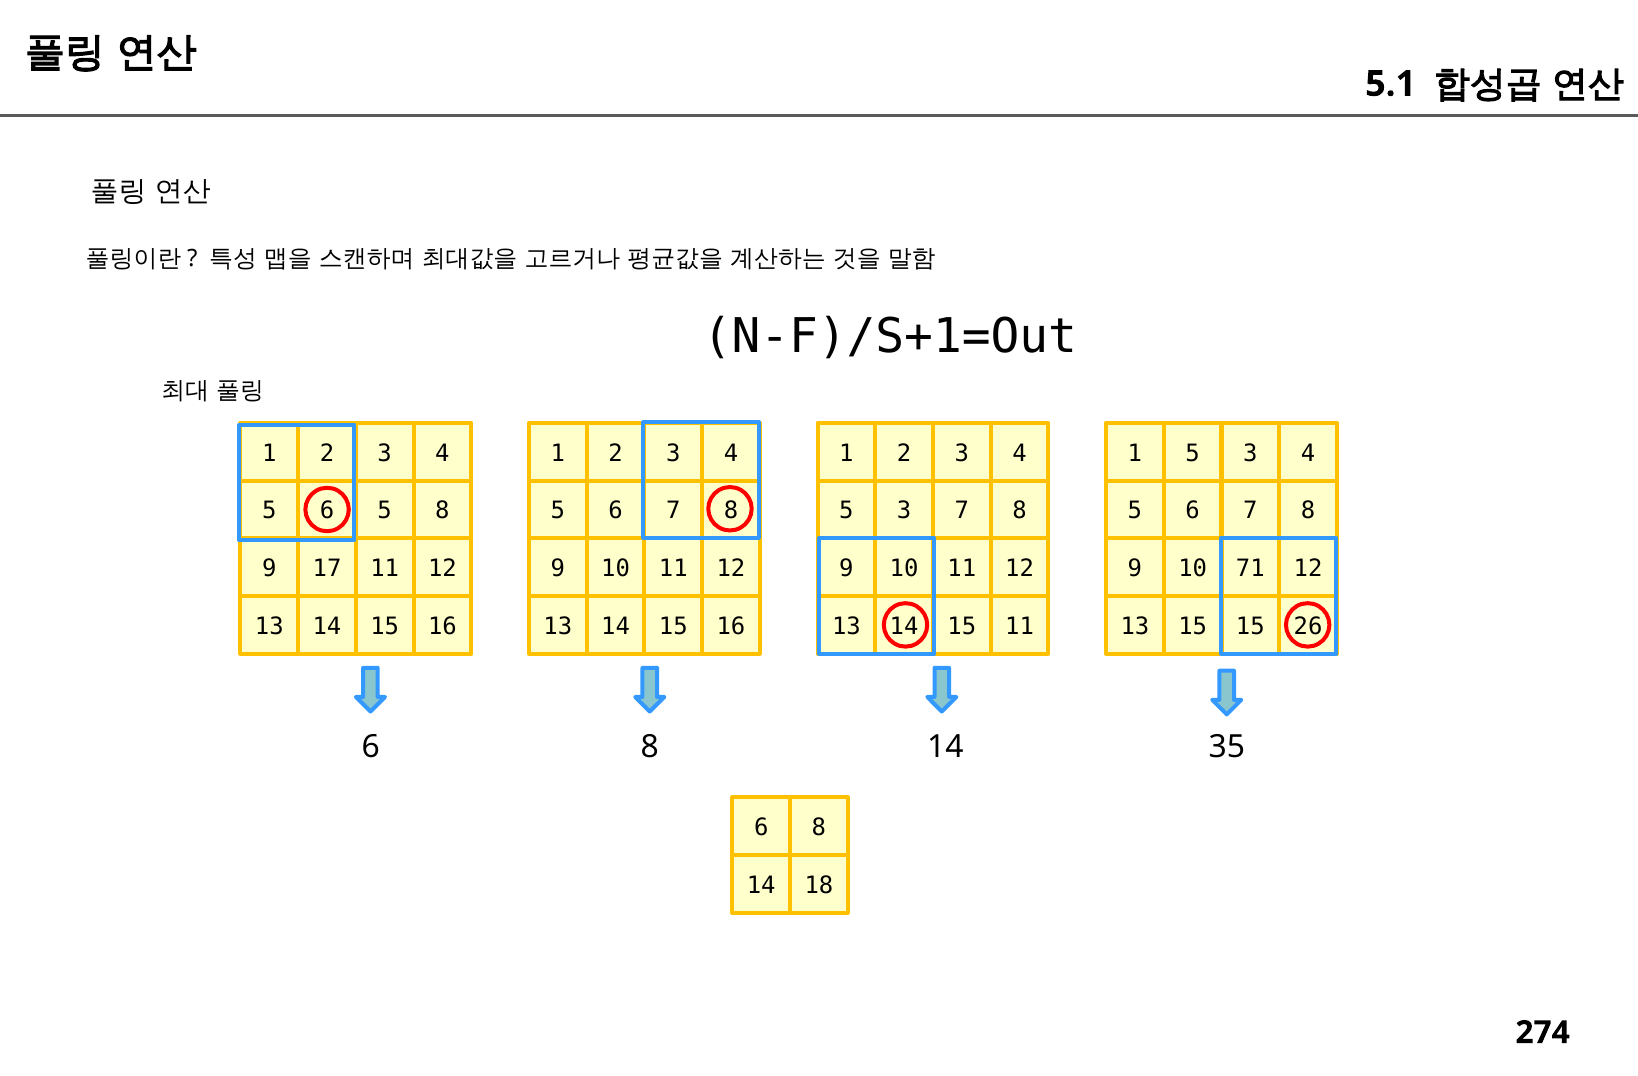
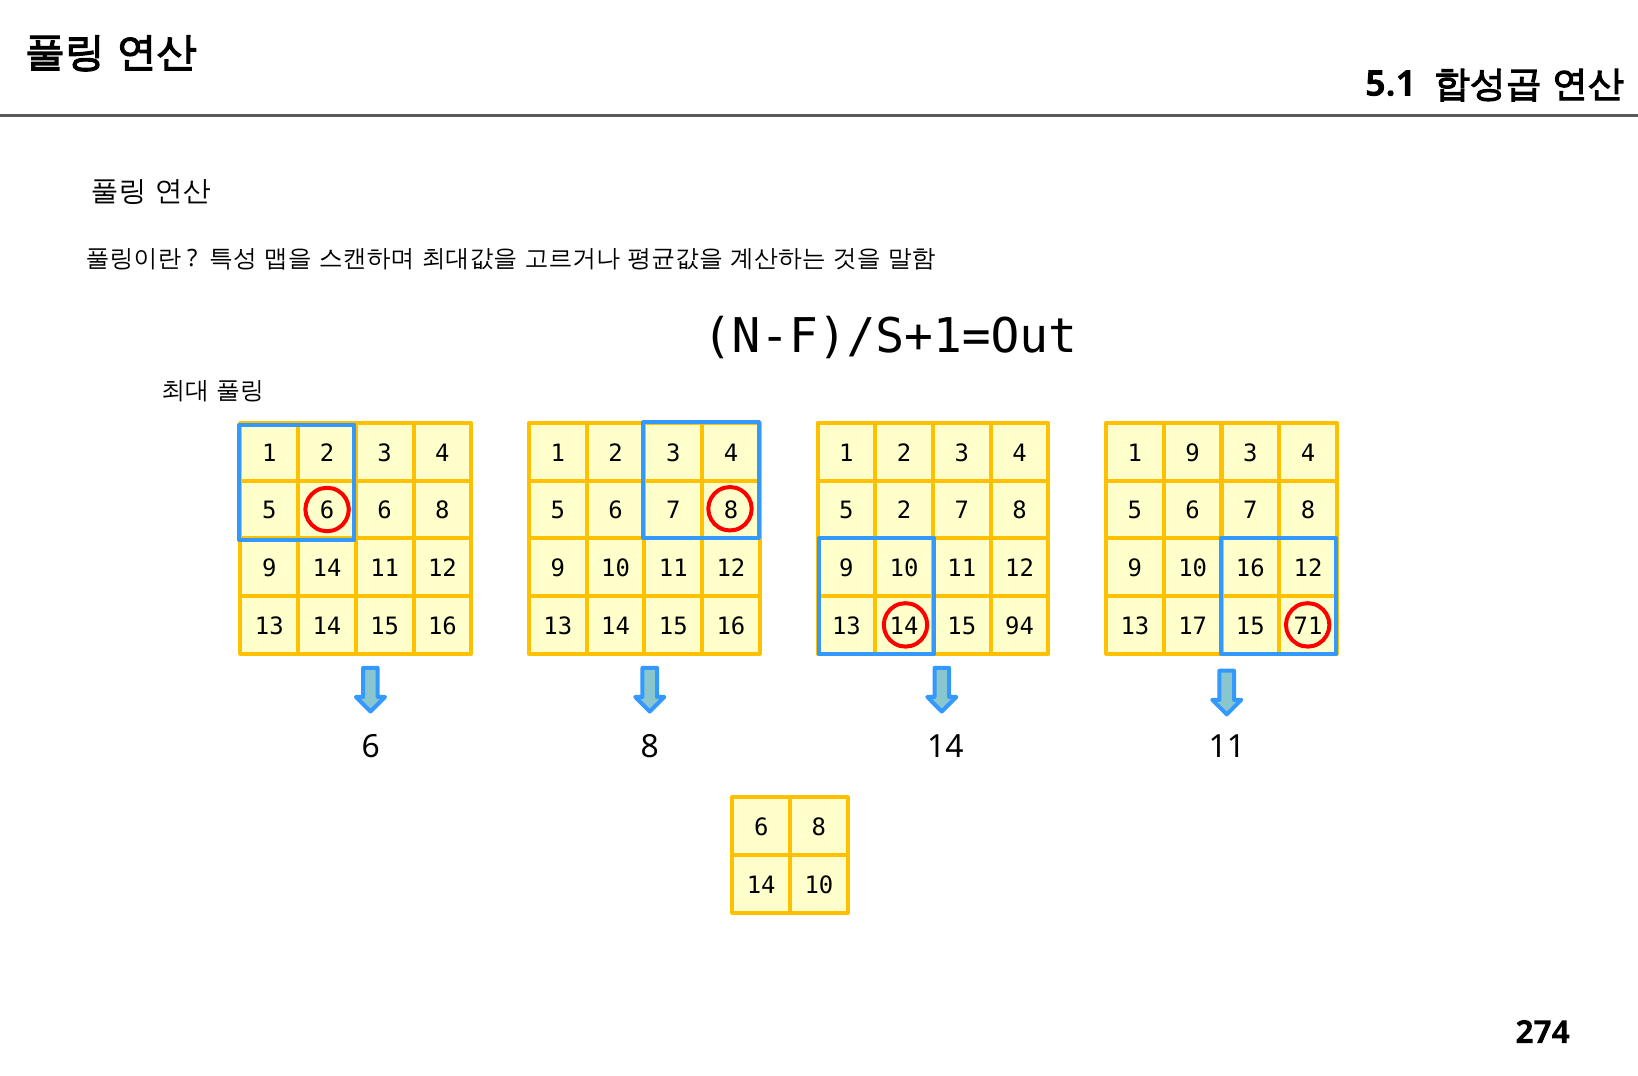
1 5: 5 -> 9
6 5: 5 -> 6
3 at (904, 511): 3 -> 2
9 17: 17 -> 14
10 71: 71 -> 16
15 11: 11 -> 94
13 15: 15 -> 17
26: 26 -> 71
8 14 35: 35 -> 11
14 18: 18 -> 10
